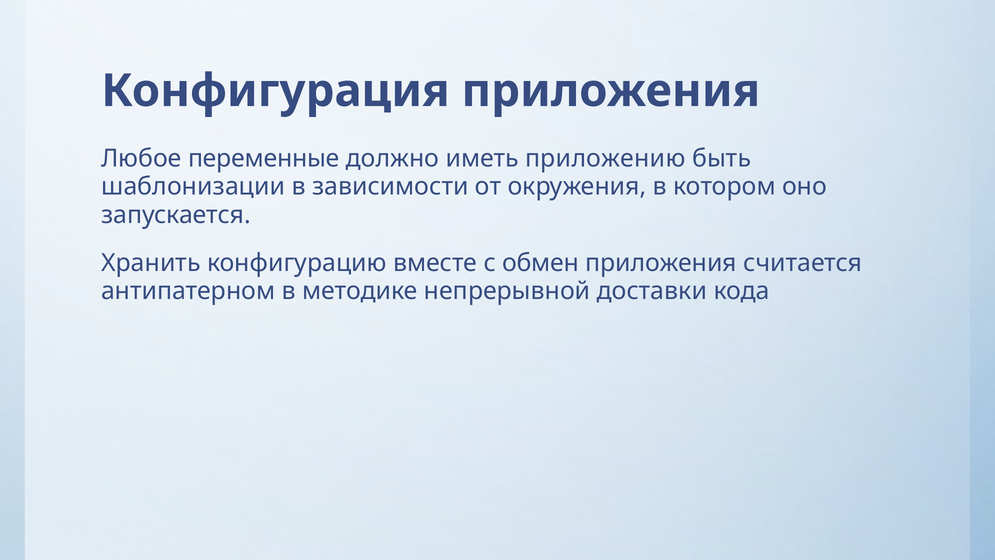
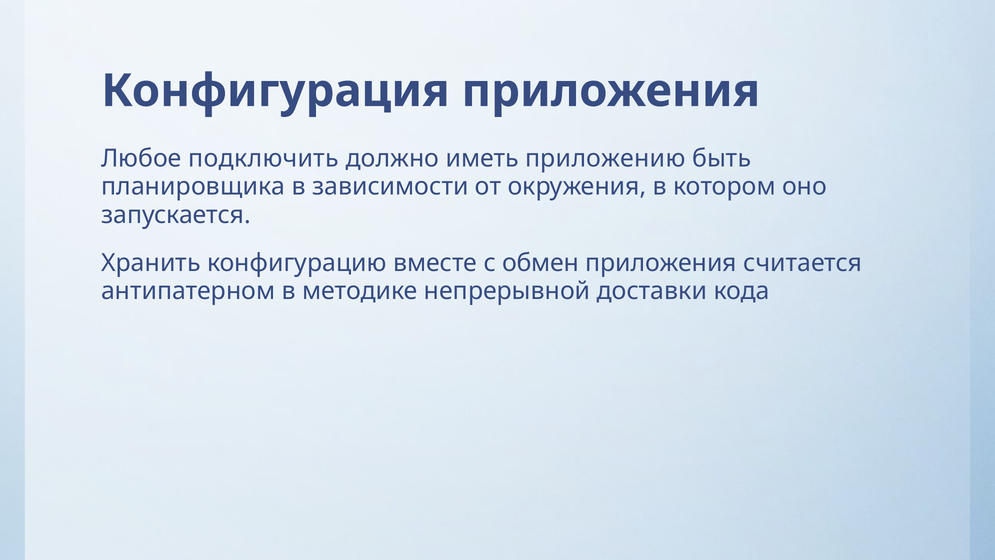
переменные: переменные -> подключить
шаблонизации: шаблонизации -> планировщика
